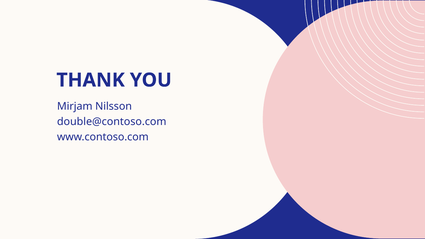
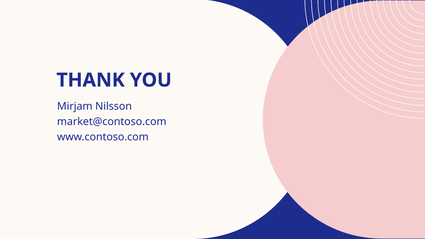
double@contoso.com: double@contoso.com -> market@contoso.com
